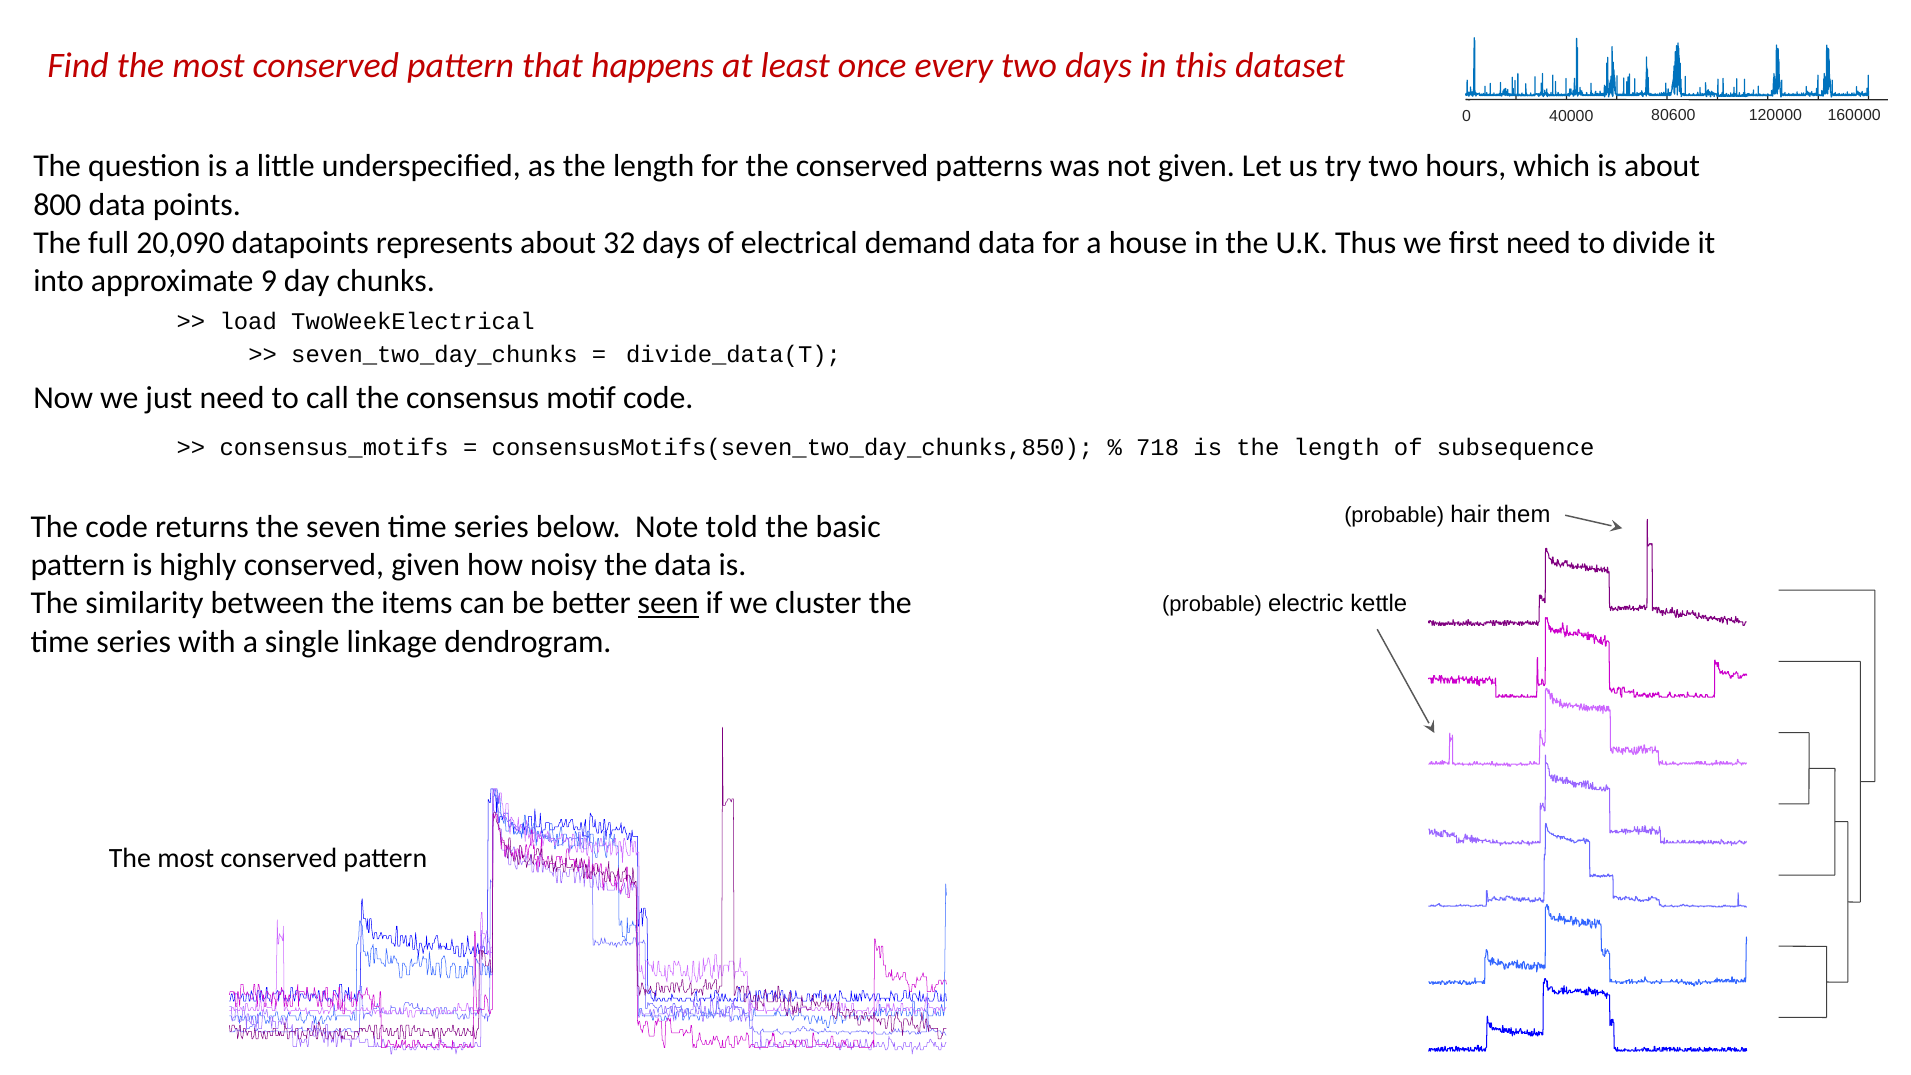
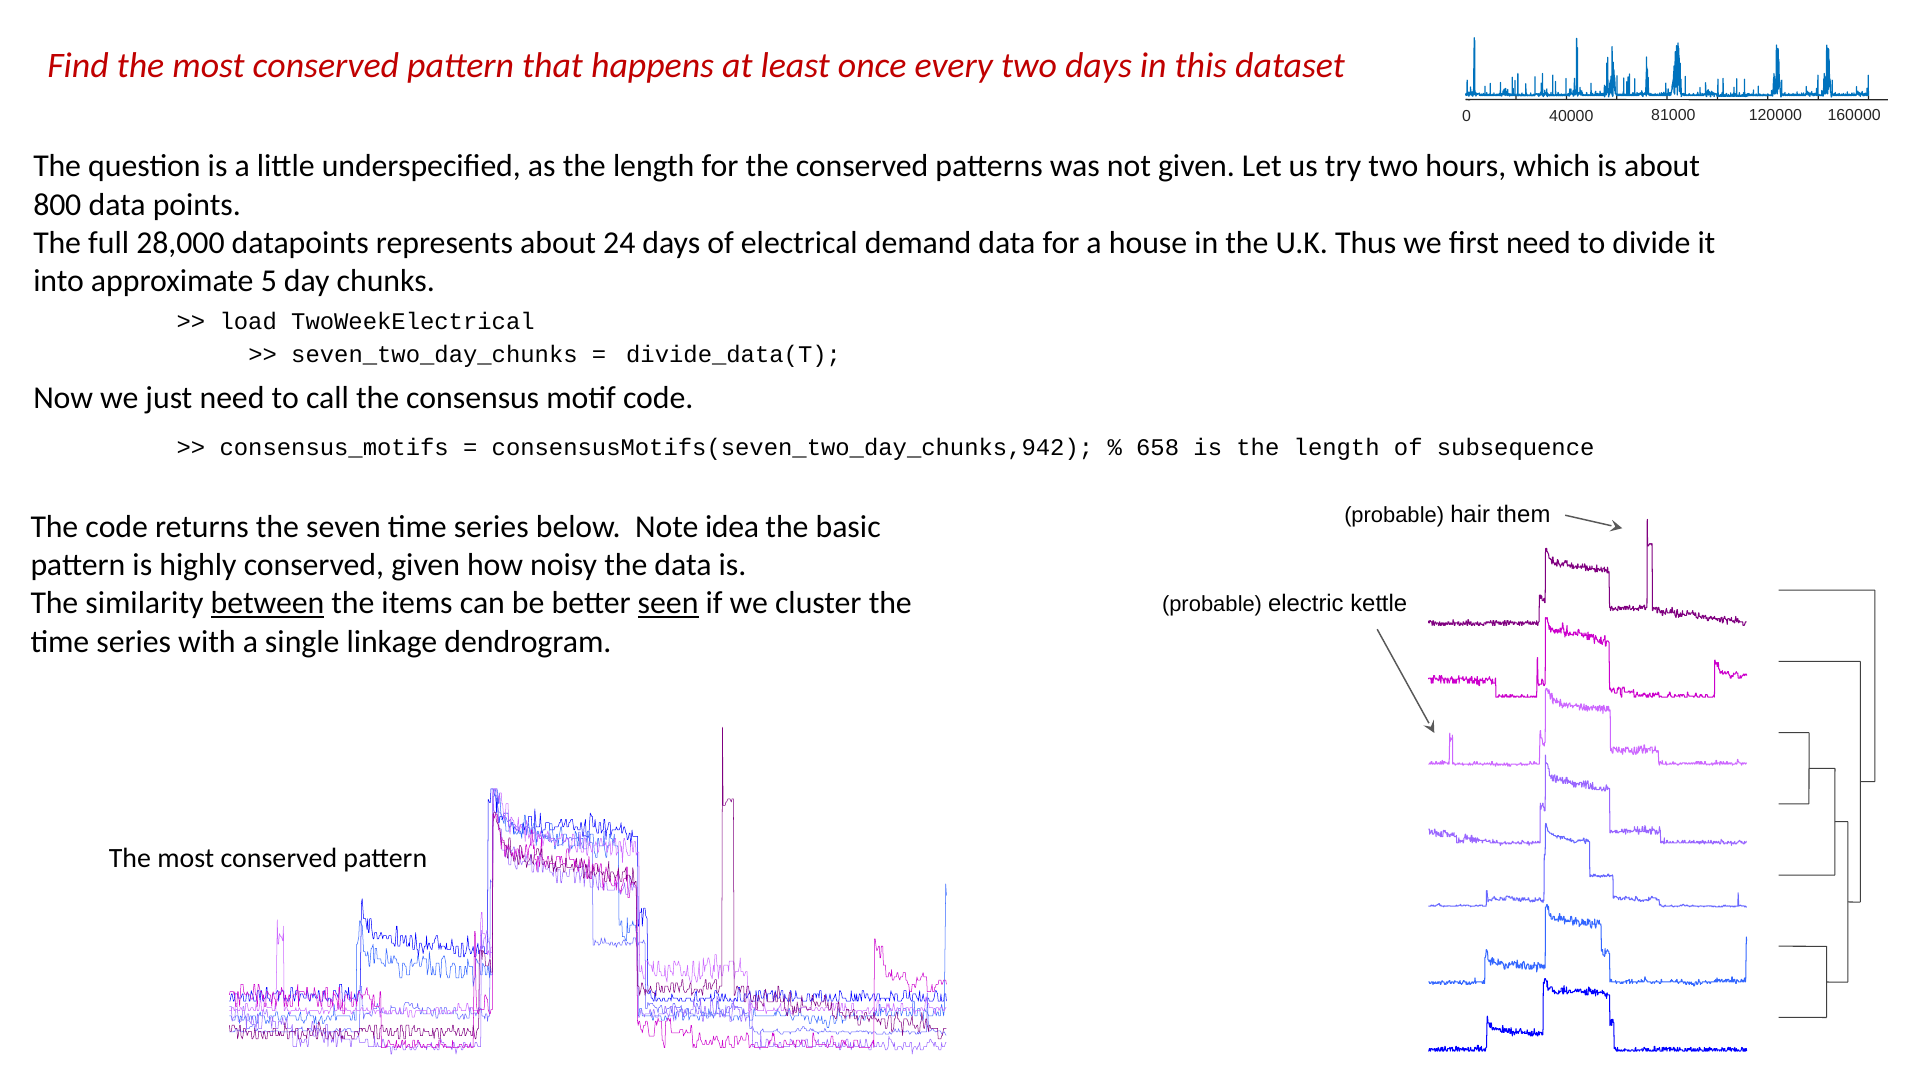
80600: 80600 -> 81000
20,090: 20,090 -> 28,000
32: 32 -> 24
9: 9 -> 5
consensusMotifs(seven_two_day_chunks,850: consensusMotifs(seven_two_day_chunks,850 -> consensusMotifs(seven_two_day_chunks,942
718: 718 -> 658
told: told -> idea
between underline: none -> present
